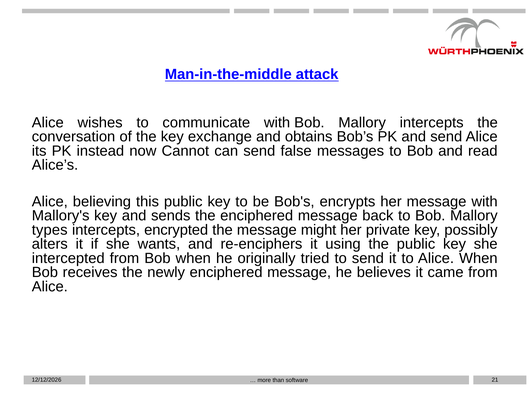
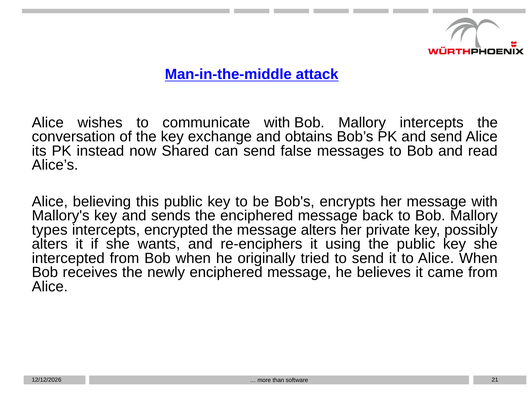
Cannot: Cannot -> Shared
message might: might -> alters
